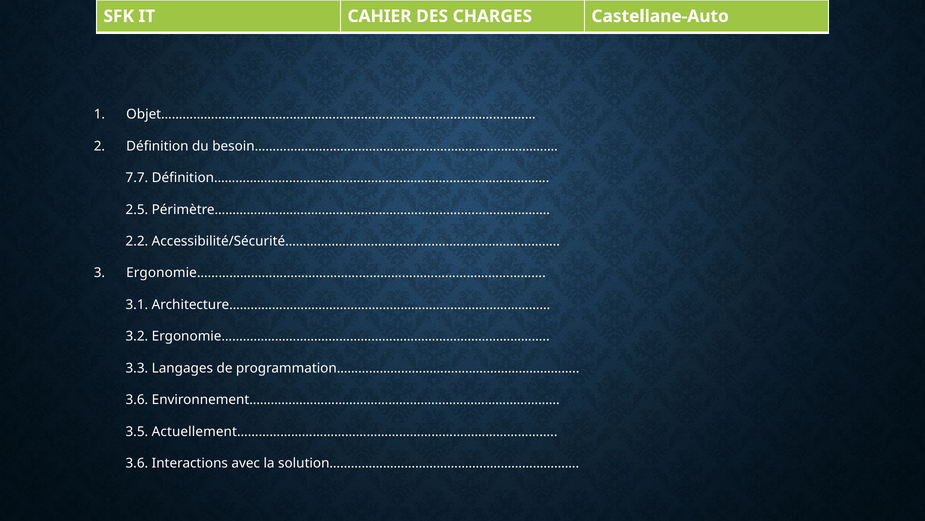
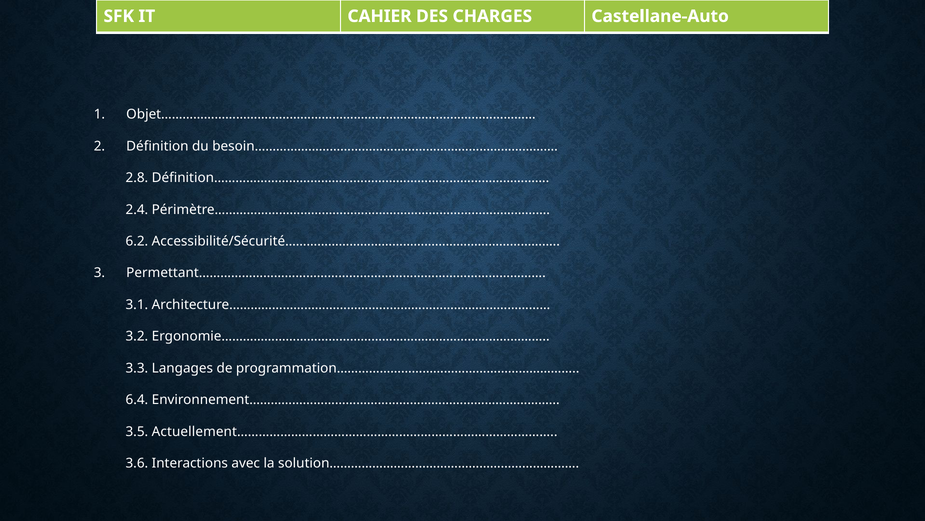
7.7: 7.7 -> 2.8
2.5: 2.5 -> 2.4
2.2: 2.2 -> 6.2
Ergonomie……………………………………………………………………………………: Ergonomie…………………………………………………………………………………… -> Permettant……………………………………………………………………………………
3.6 at (137, 399): 3.6 -> 6.4
